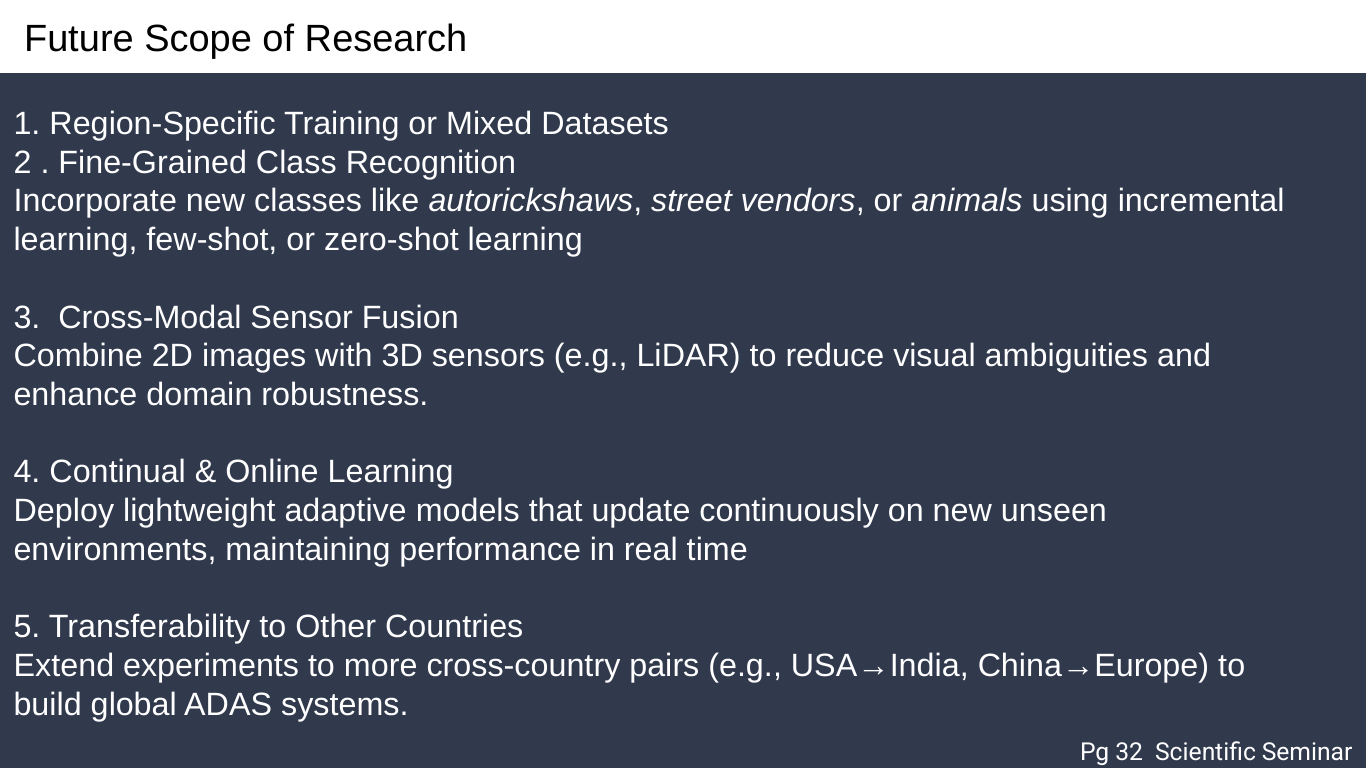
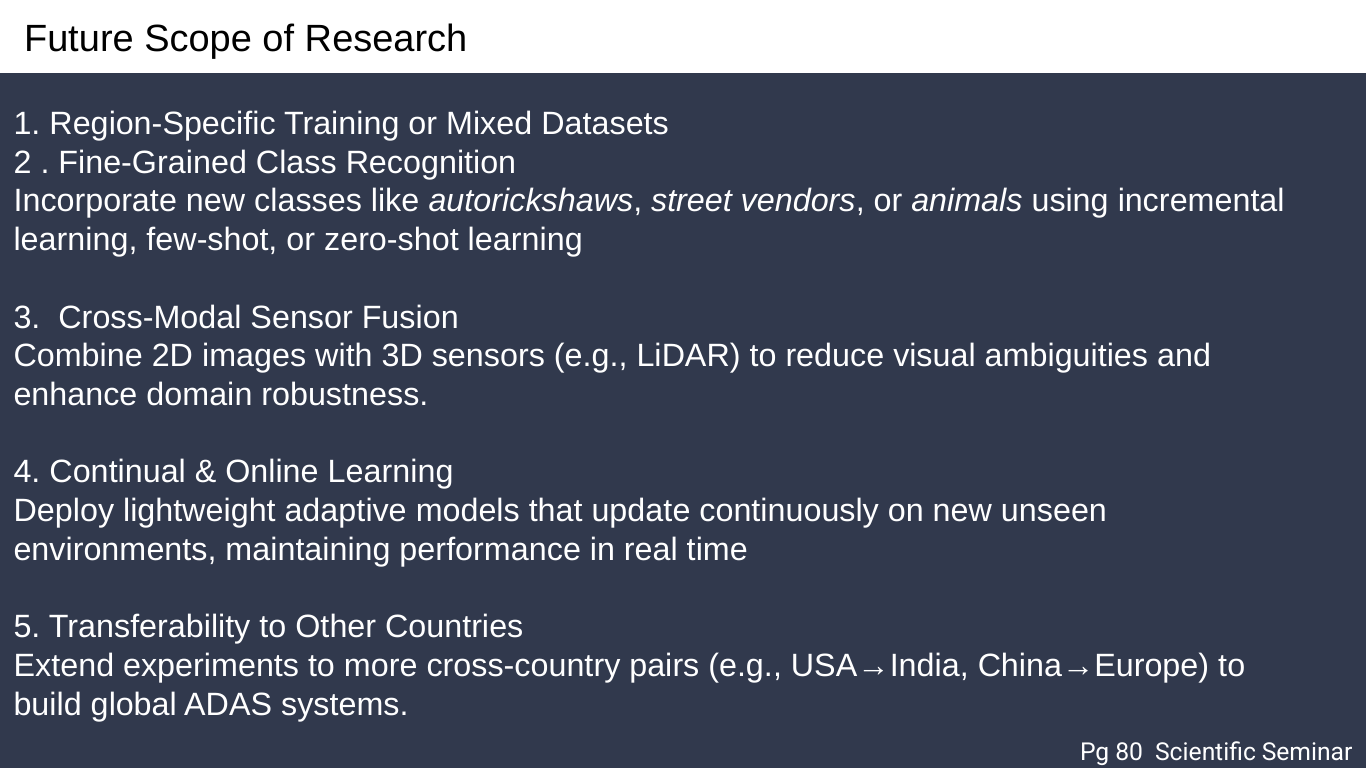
32: 32 -> 80
